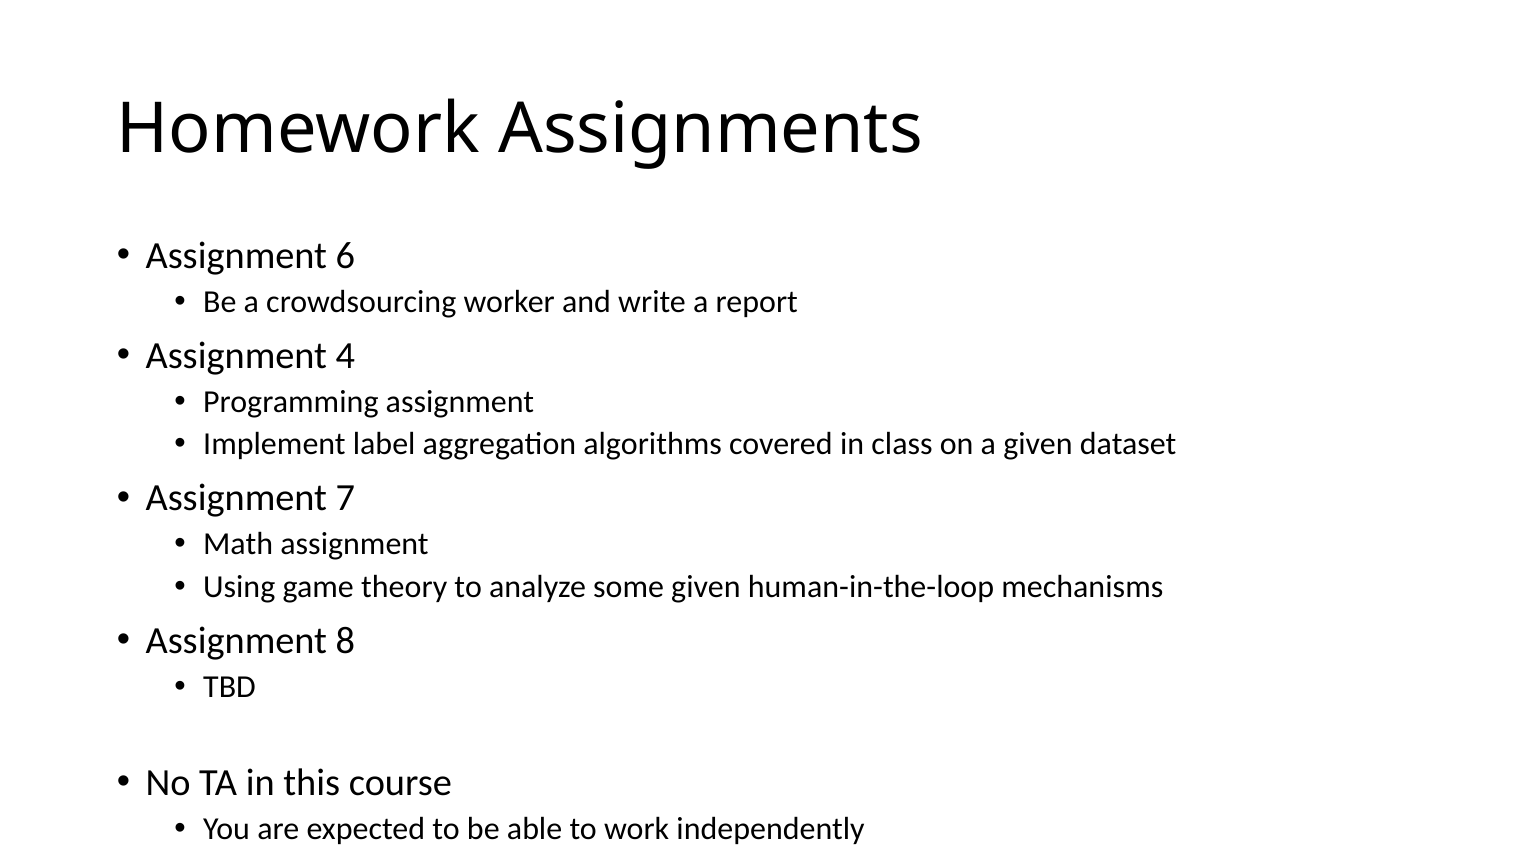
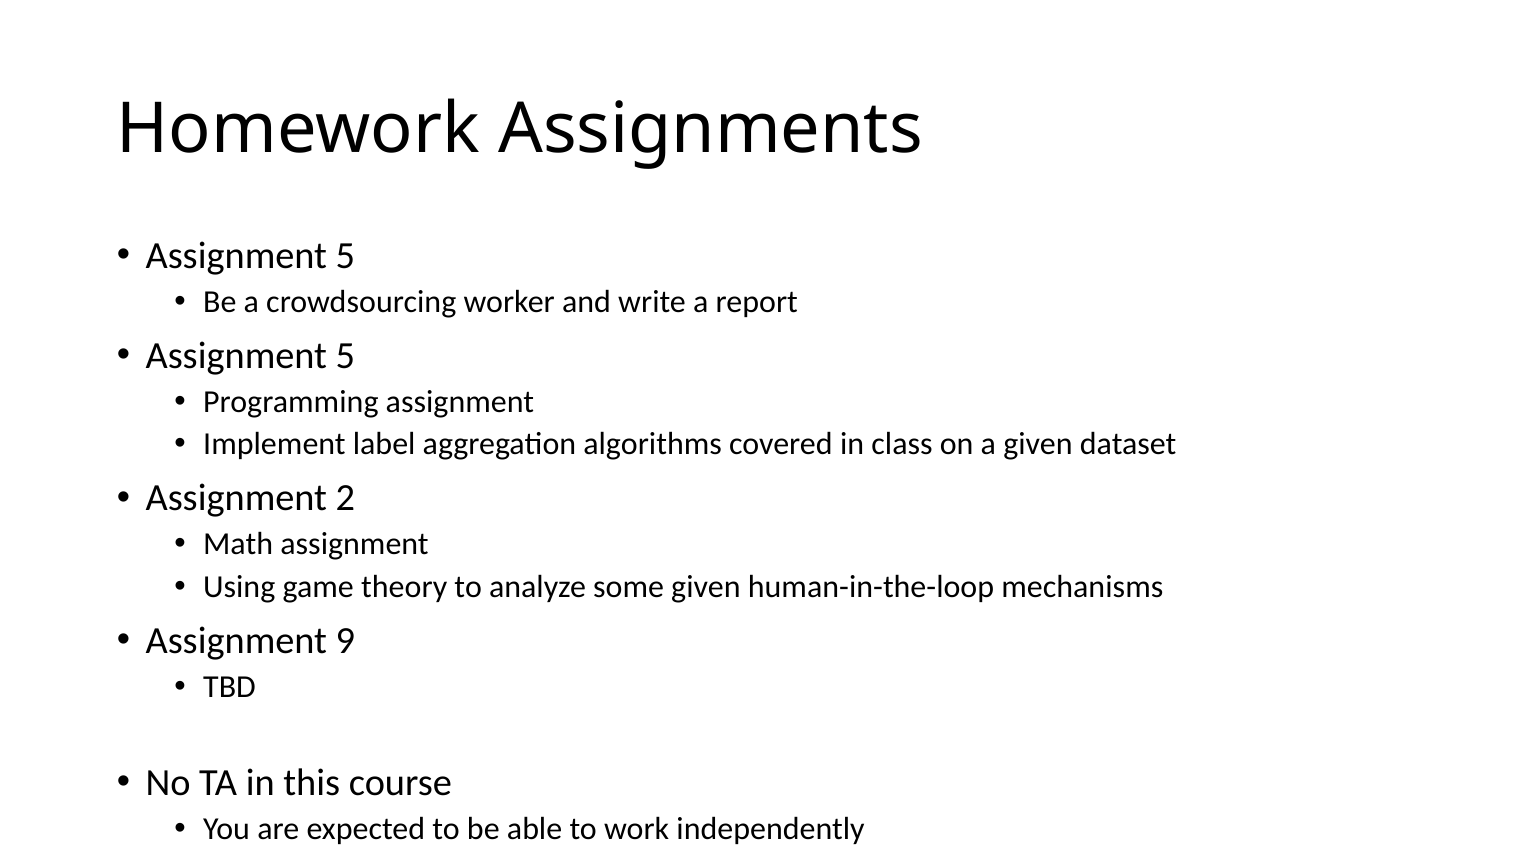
6 at (345, 256): 6 -> 5
4 at (345, 356): 4 -> 5
7: 7 -> 2
8: 8 -> 9
